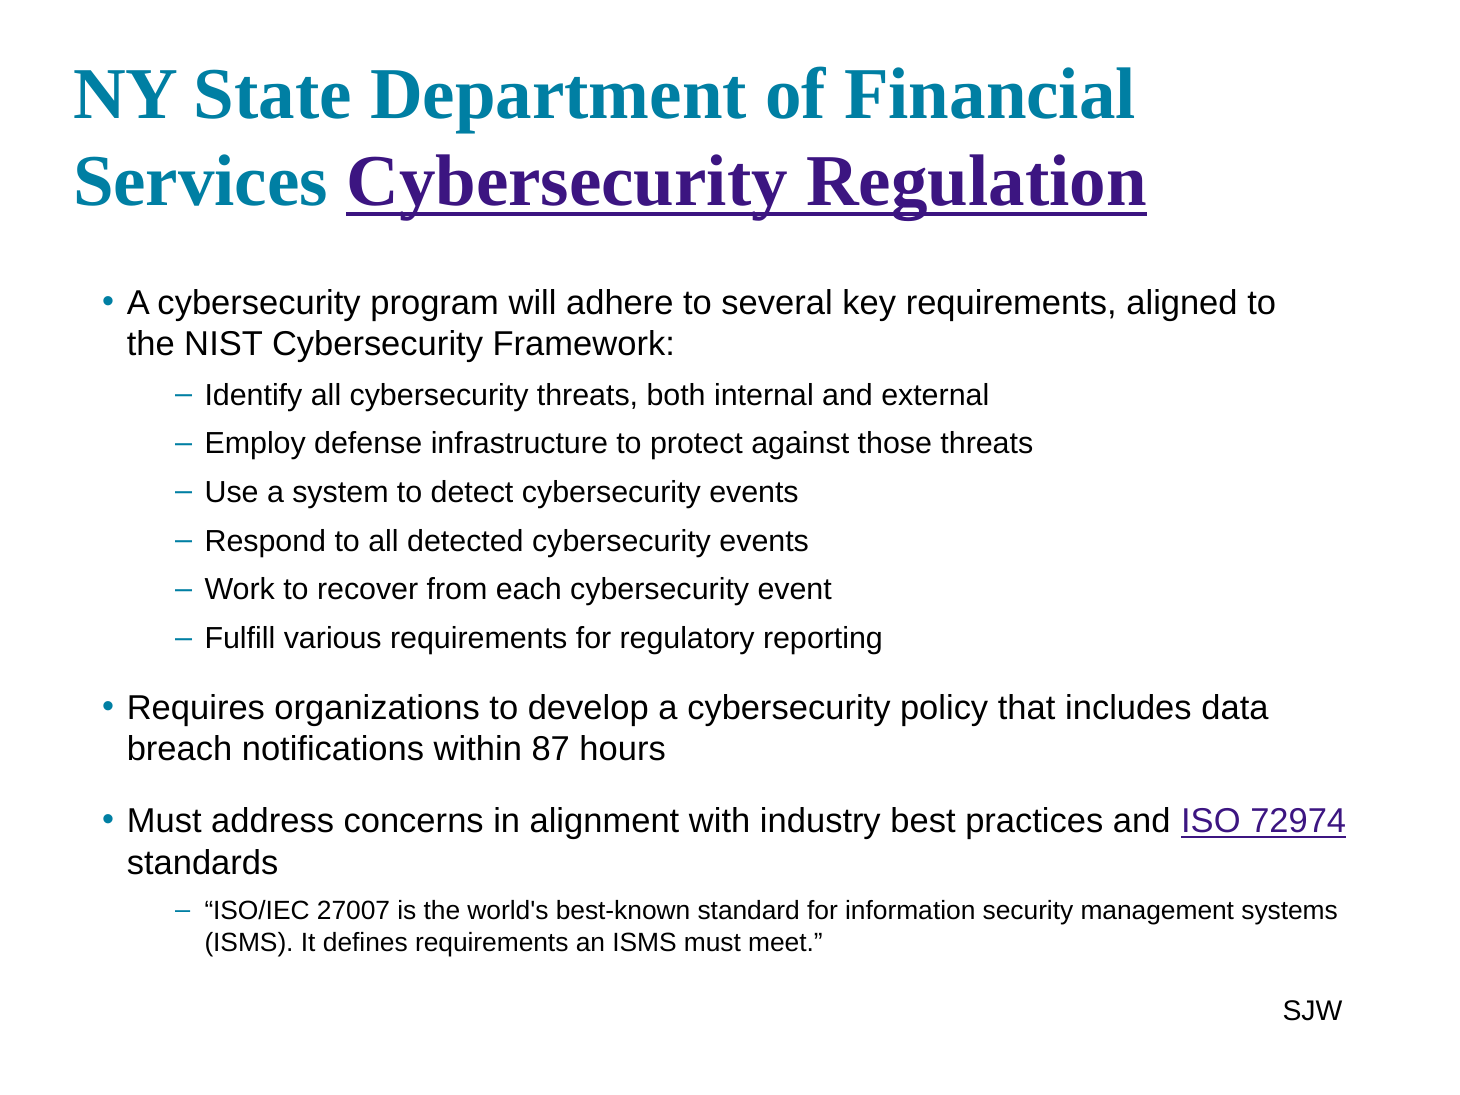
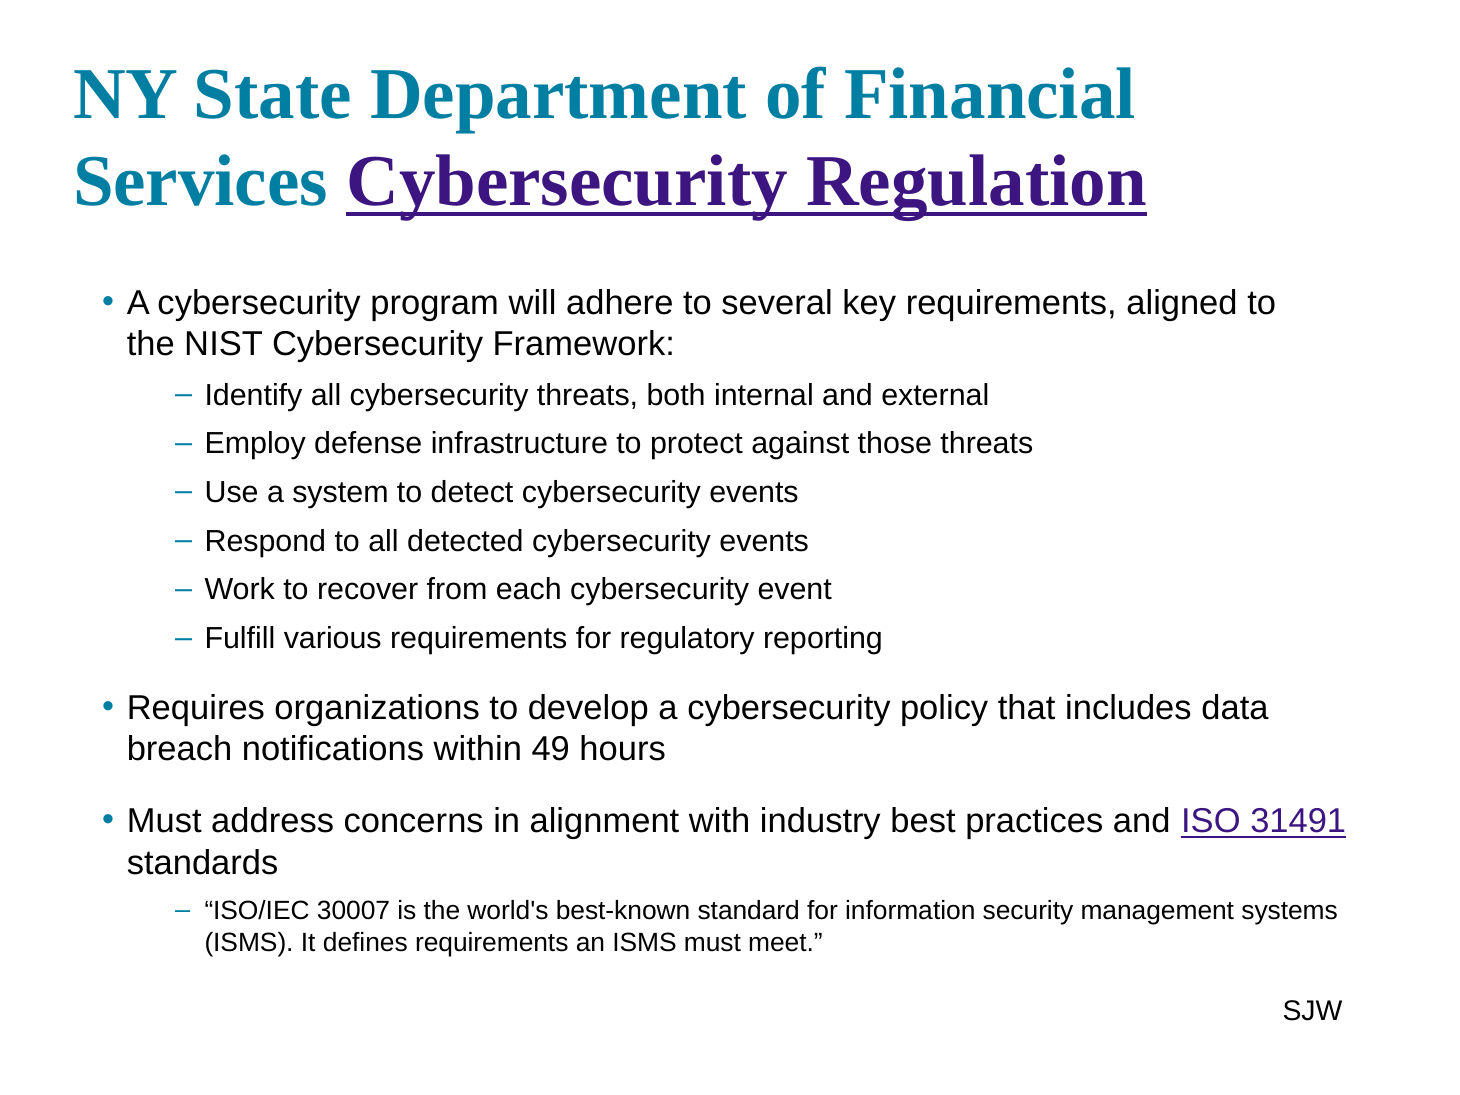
87: 87 -> 49
72974: 72974 -> 31491
27007: 27007 -> 30007
